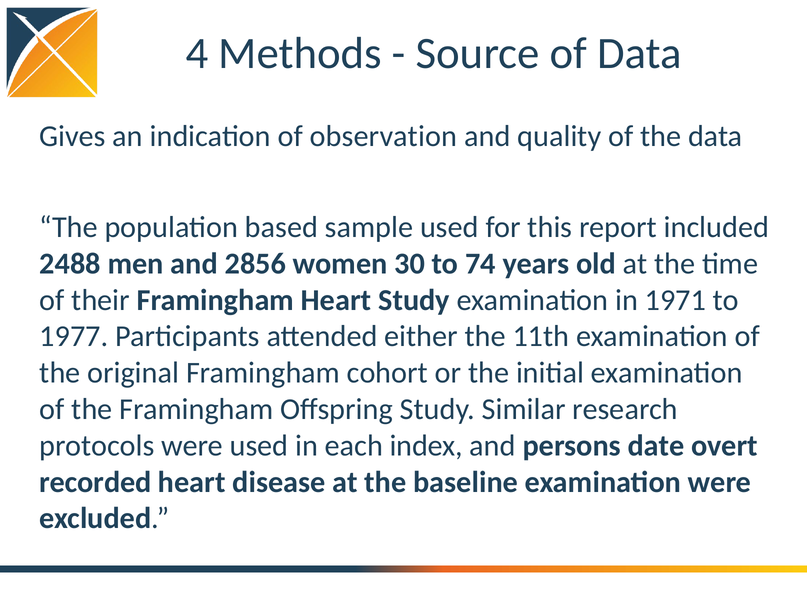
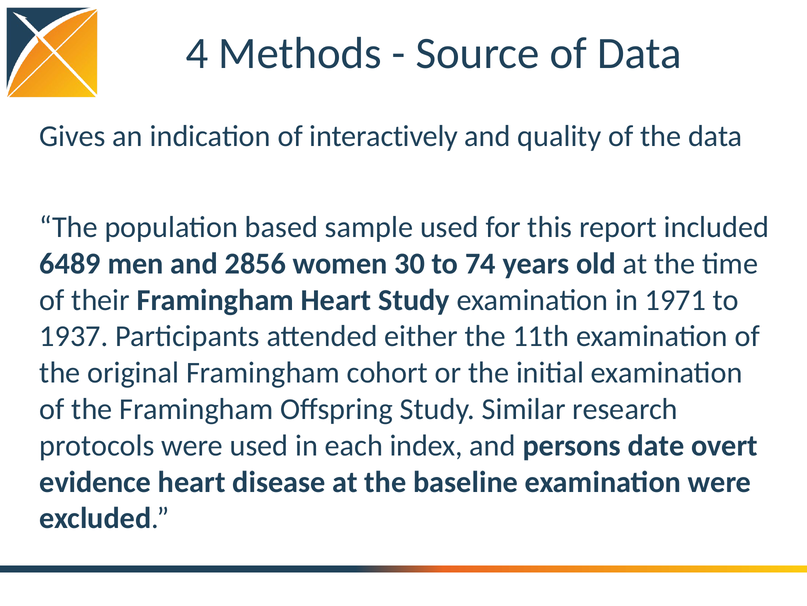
observation: observation -> interactively
2488: 2488 -> 6489
1977: 1977 -> 1937
recorded: recorded -> evidence
